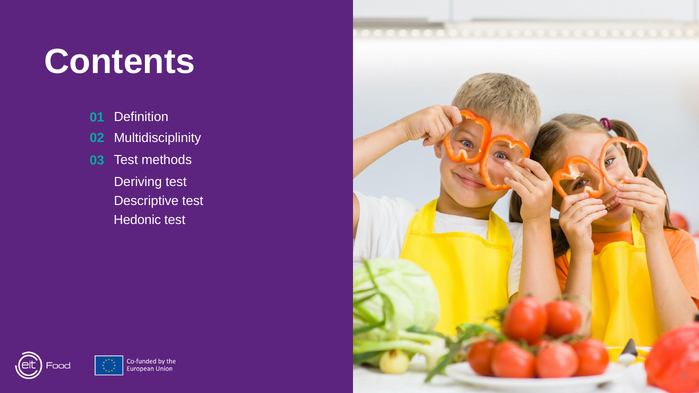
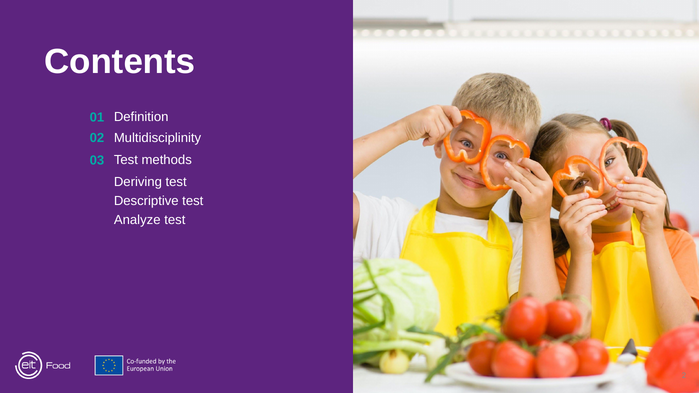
Hedonic: Hedonic -> Analyze
